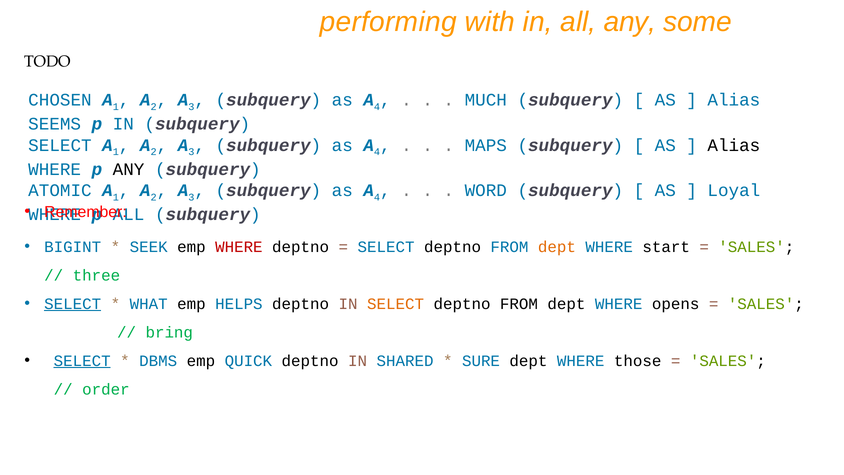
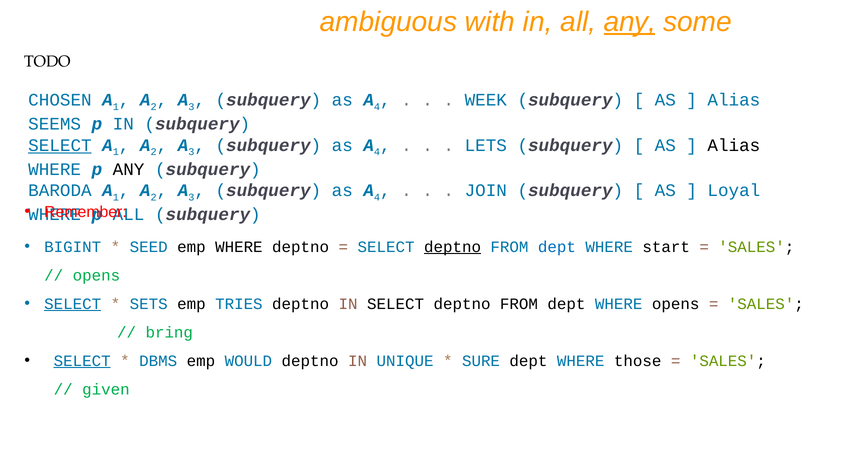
performing: performing -> ambiguous
any at (630, 22) underline: none -> present
MUCH: MUCH -> WEEK
SELECT at (60, 145) underline: none -> present
MAPS: MAPS -> LETS
ATOMIC: ATOMIC -> BARODA
WORD: WORD -> JOIN
SEEK: SEEK -> SEED
WHERE at (239, 247) colour: red -> black
deptno at (453, 247) underline: none -> present
dept at (557, 247) colour: orange -> blue
three at (96, 275): three -> opens
WHAT: WHAT -> SETS
HELPS: HELPS -> TRIES
SELECT at (396, 304) colour: orange -> black
QUICK: QUICK -> WOULD
SHARED: SHARED -> UNIQUE
order: order -> given
